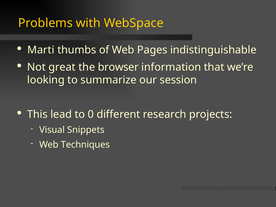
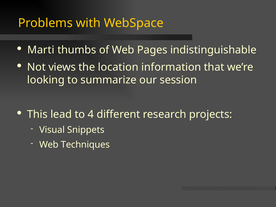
great: great -> views
browser: browser -> location
0: 0 -> 4
